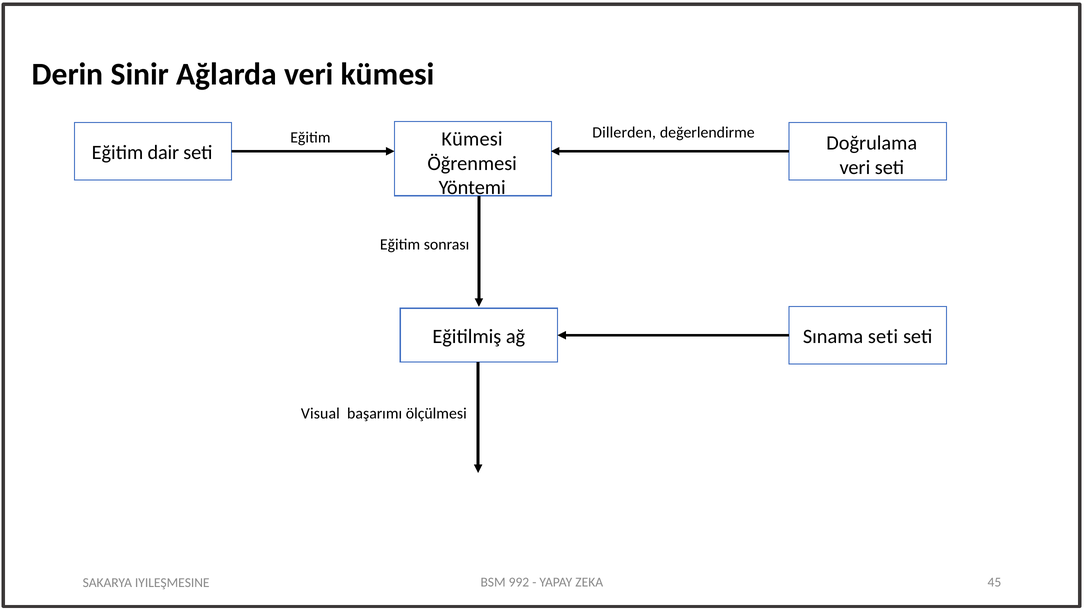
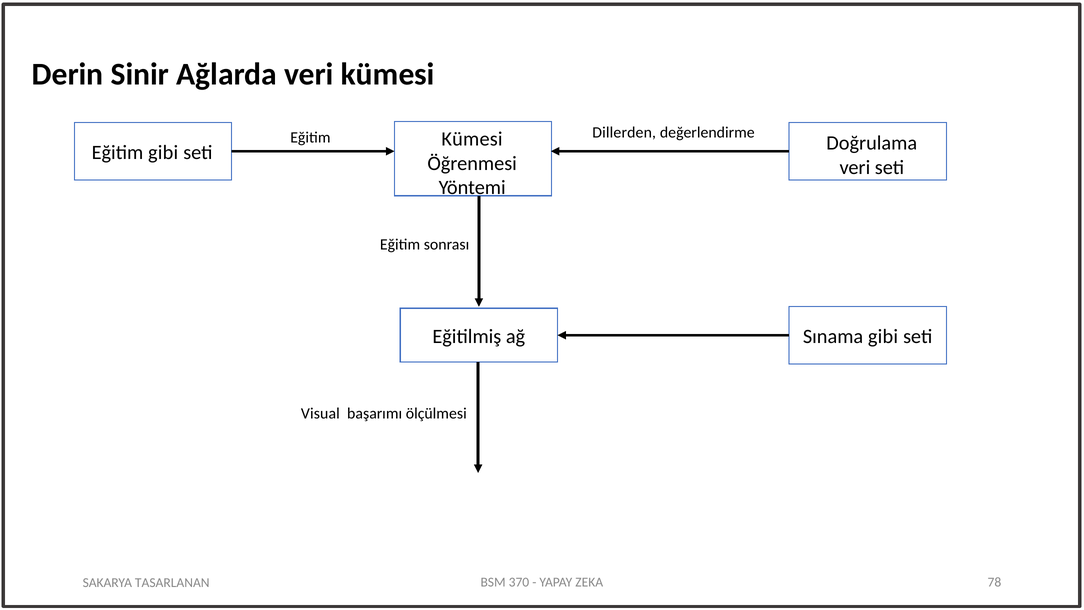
Eğitim dair: dair -> gibi
Sınama seti: seti -> gibi
992: 992 -> 370
45: 45 -> 78
IYILEŞMESINE: IYILEŞMESINE -> TASARLANAN
